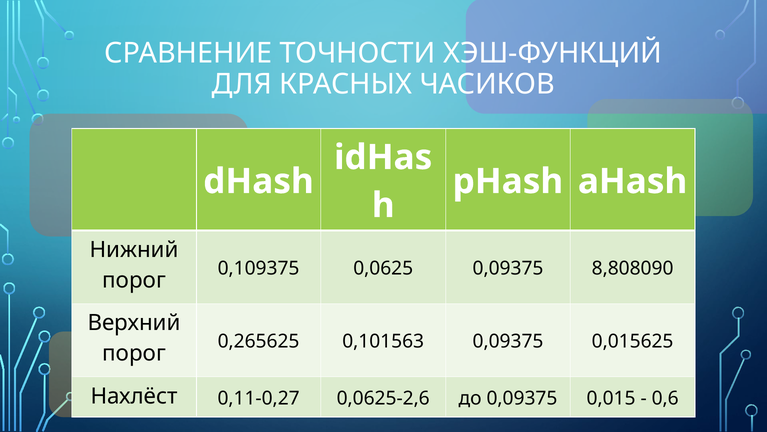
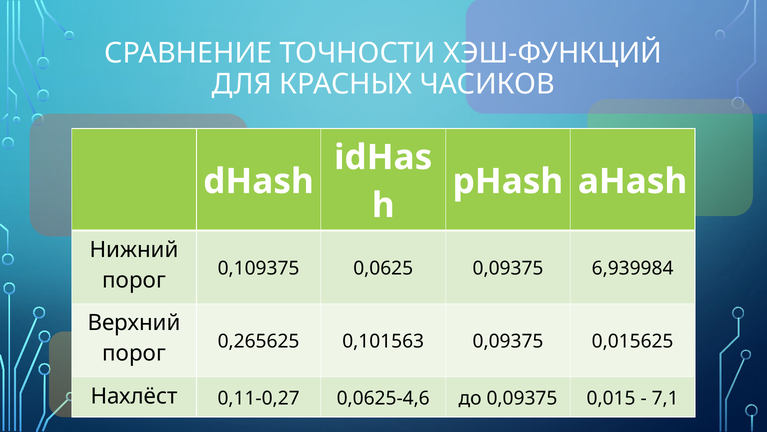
8,808090: 8,808090 -> 6,939984
0,0625-2,6: 0,0625-2,6 -> 0,0625-4,6
0,6: 0,6 -> 7,1
